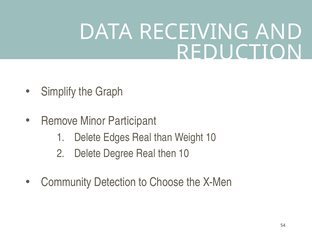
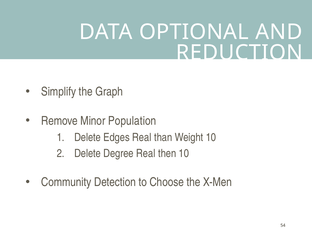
RECEIVING: RECEIVING -> OPTIONAL
Participant: Participant -> Population
